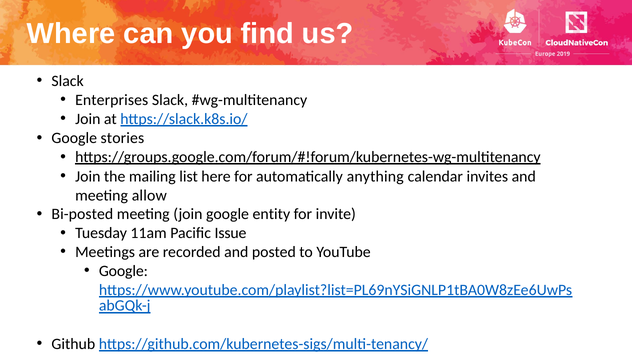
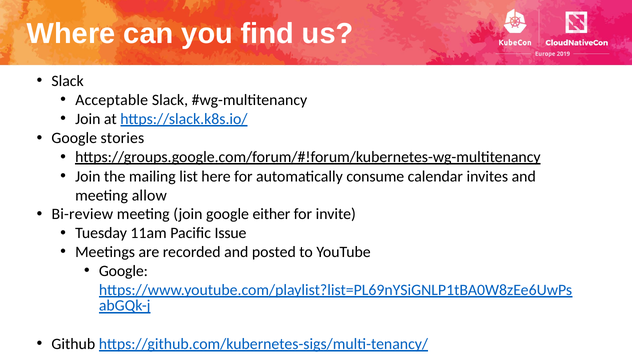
Enterprises: Enterprises -> Acceptable
anything: anything -> consume
Bi-posted: Bi-posted -> Bi-review
entity: entity -> either
